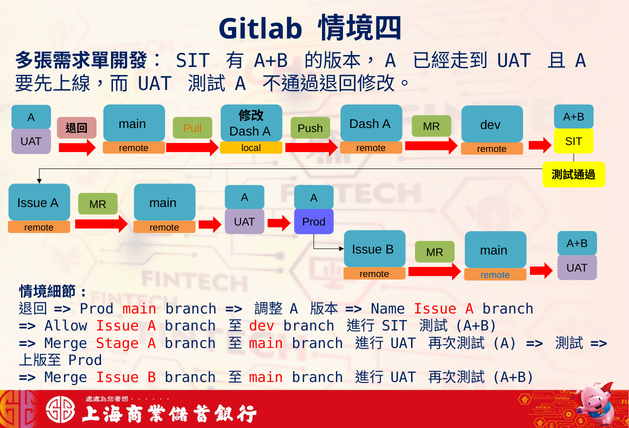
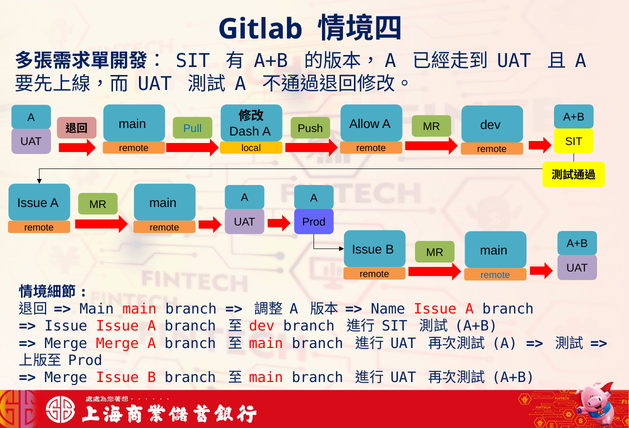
Pull colour: orange -> blue
Push Dash: Dash -> Allow
Prod at (97, 309): Prod -> Main
Allow at (66, 326): Allow -> Issue
Merge Stage: Stage -> Merge
